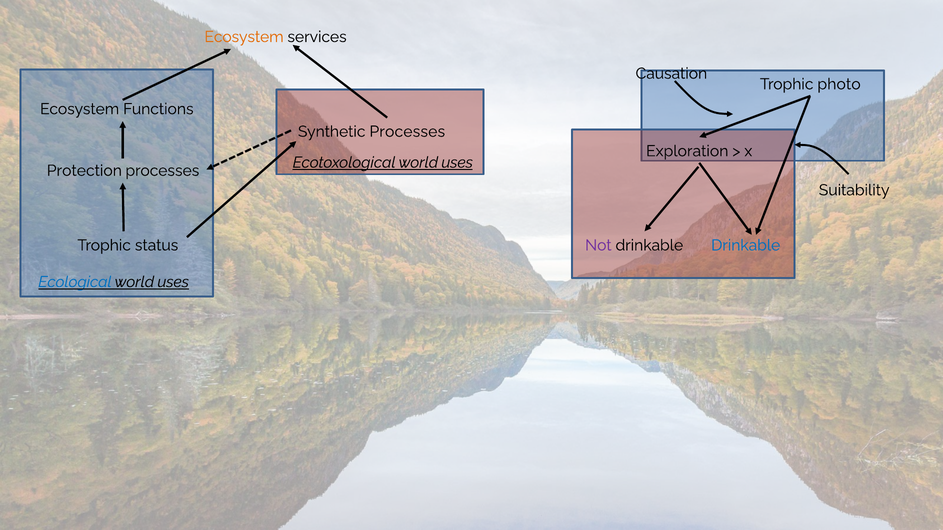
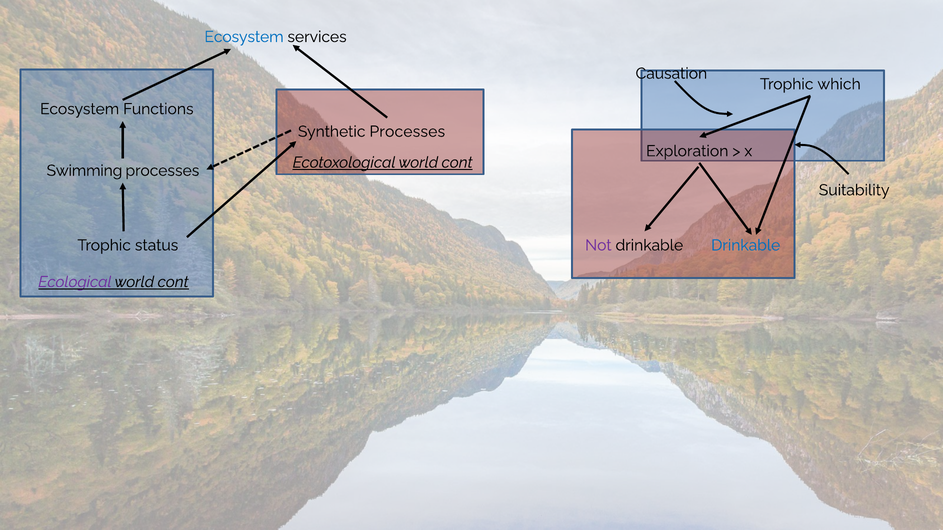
Ecosystem at (244, 37) colour: orange -> blue
photo: photo -> which
Ecotoxological world uses: uses -> cont
Protection: Protection -> Swimming
Ecological colour: blue -> purple
uses at (173, 282): uses -> cont
